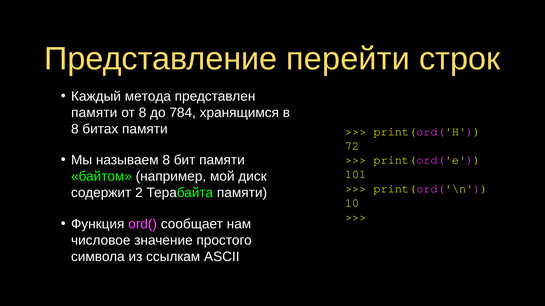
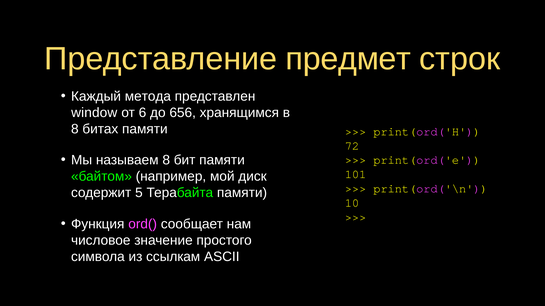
перейти: перейти -> предмет
памяти at (94, 113): памяти -> window
от 8: 8 -> 6
784: 784 -> 656
2: 2 -> 5
